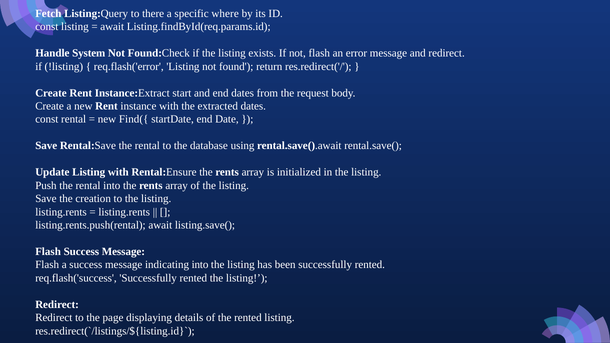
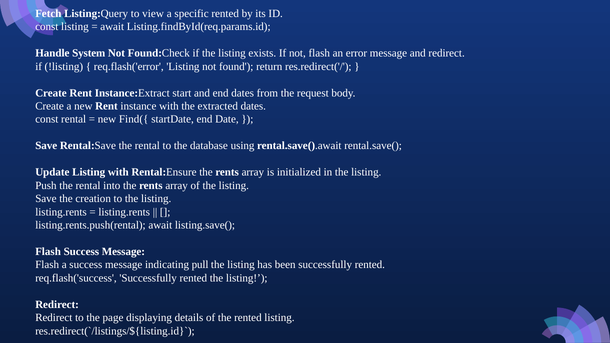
there: there -> view
specific where: where -> rented
indicating into: into -> pull
